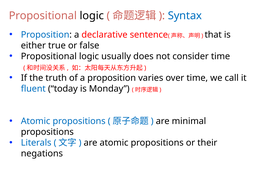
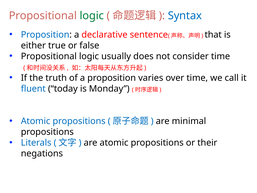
logic at (92, 16) colour: black -> green
